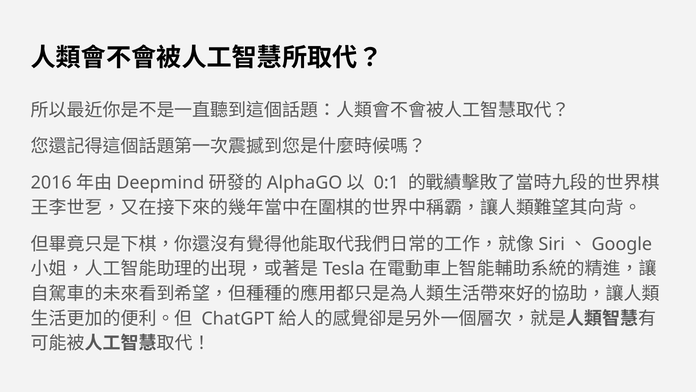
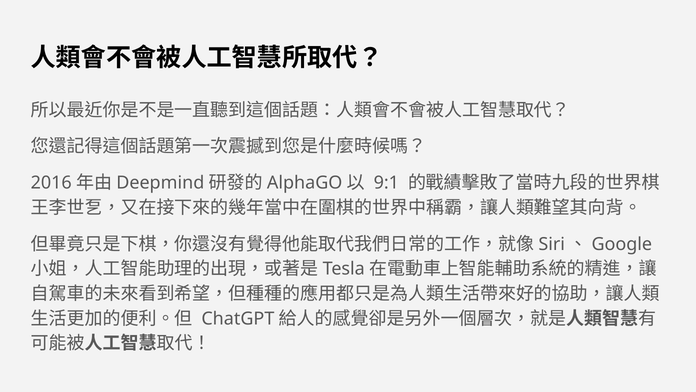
0:1: 0:1 -> 9:1
